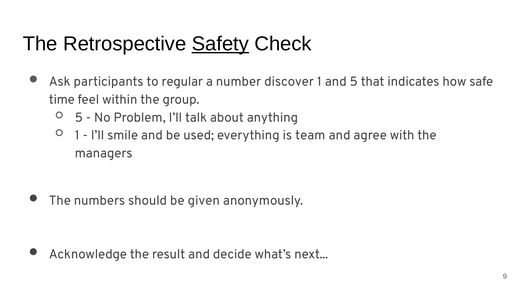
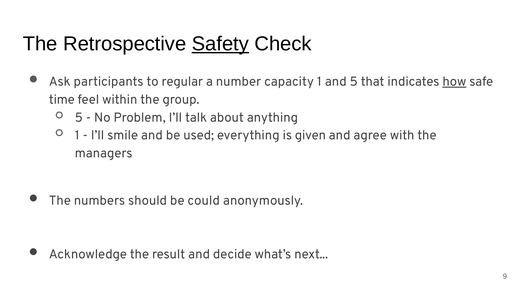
discover: discover -> capacity
how underline: none -> present
team: team -> given
given: given -> could
